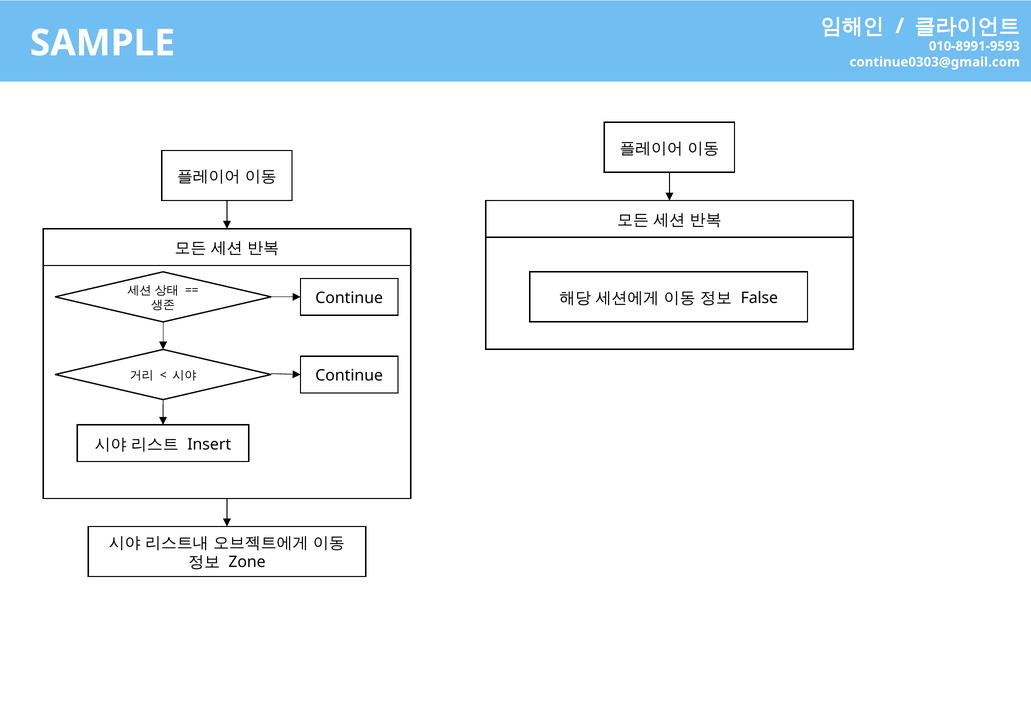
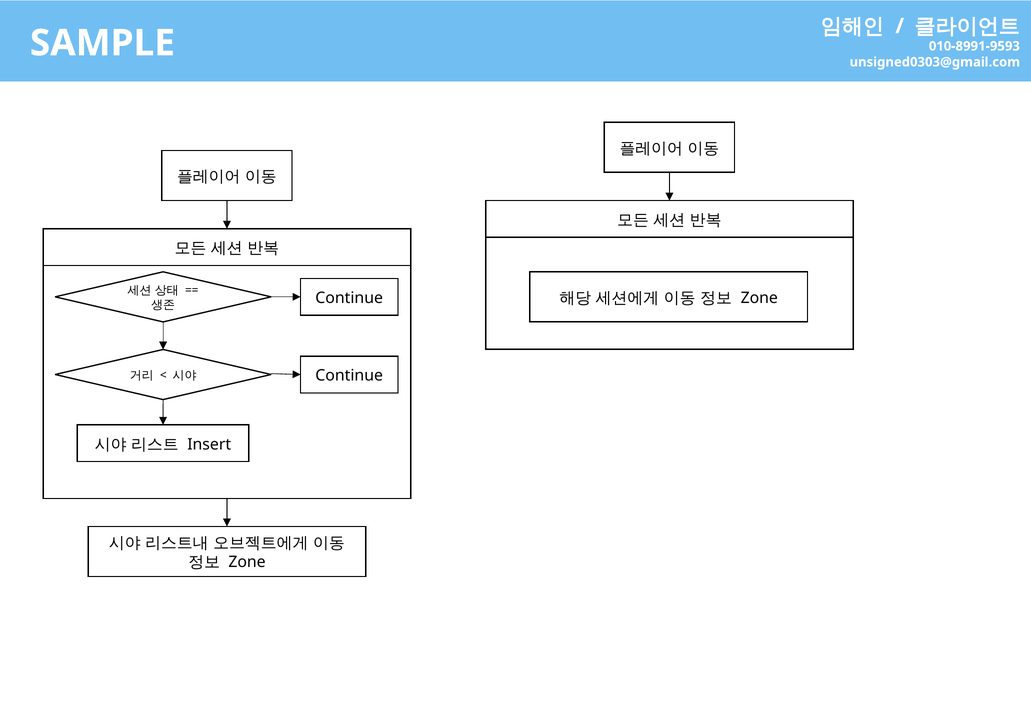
continue0303@gmail.com: continue0303@gmail.com -> unsigned0303@gmail.com
False at (759, 298): False -> Zone
